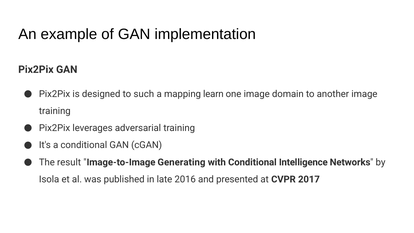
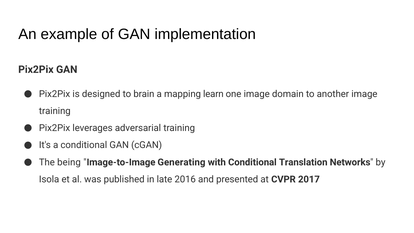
such: such -> brain
result: result -> being
Intelligence: Intelligence -> Translation
